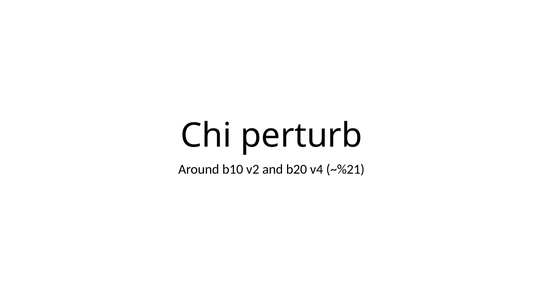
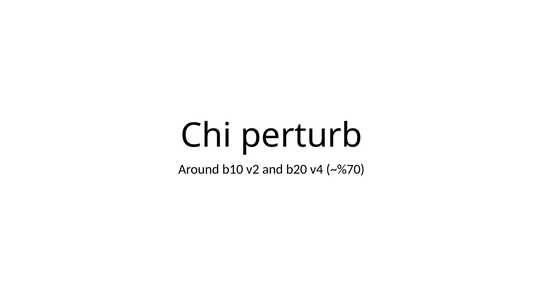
~%21: ~%21 -> ~%70
